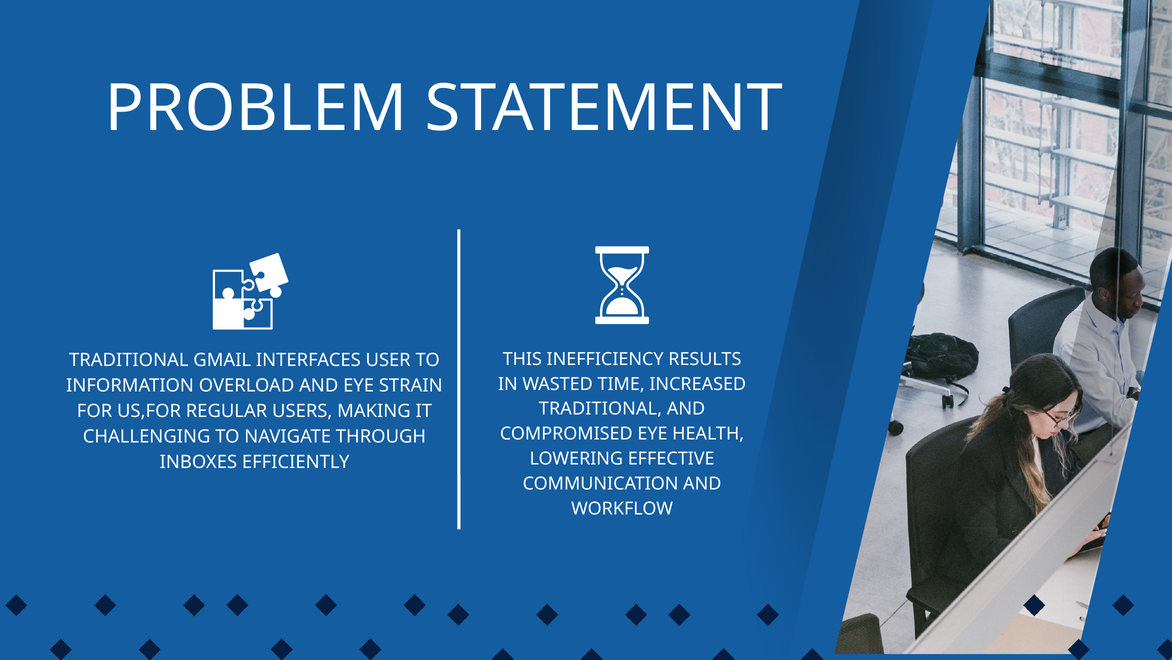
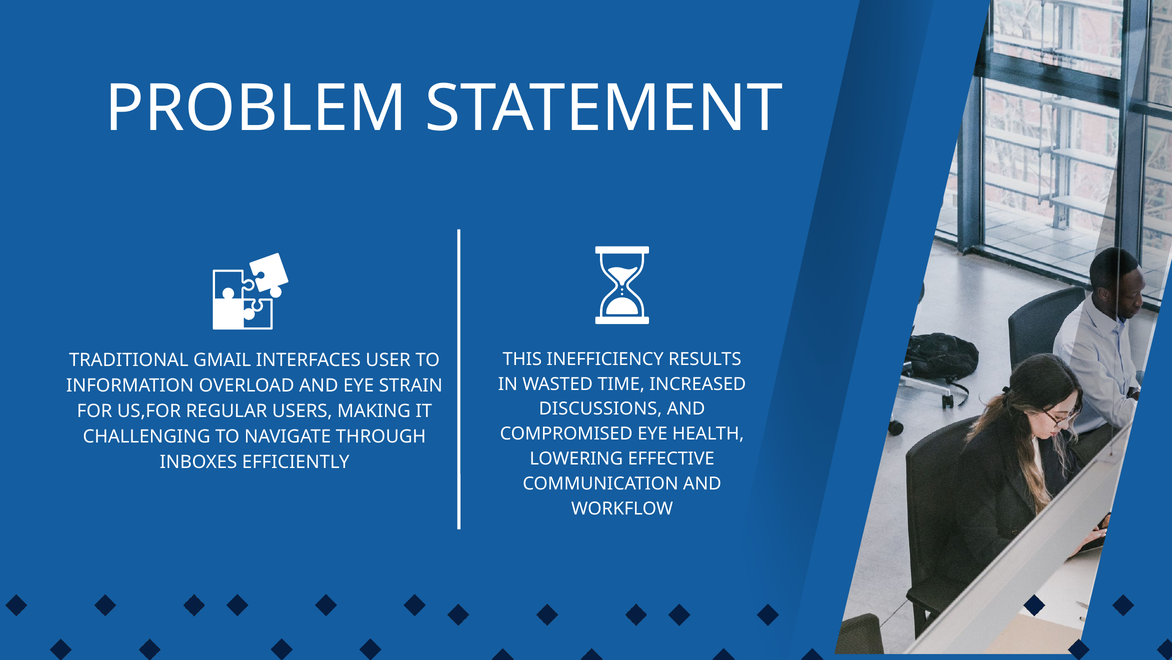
TRADITIONAL at (600, 409): TRADITIONAL -> DISCUSSIONS
